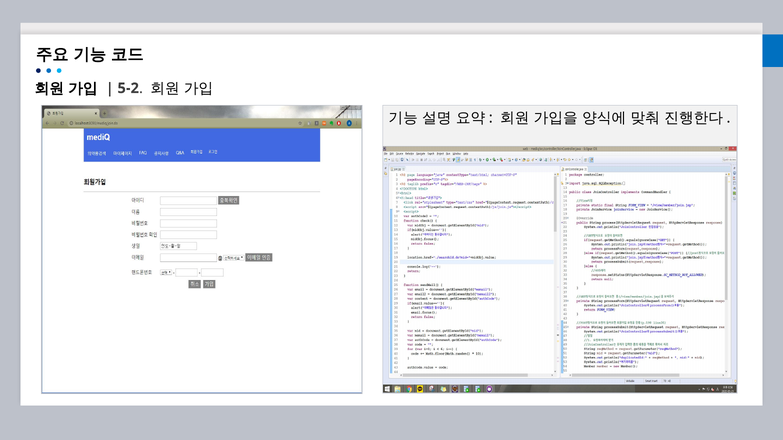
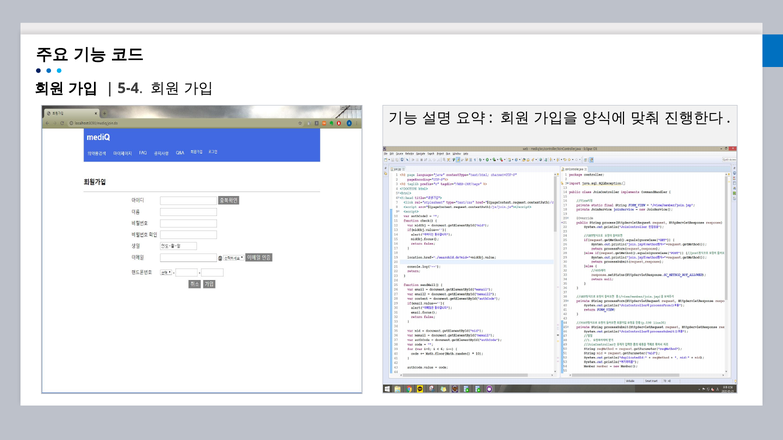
5-2: 5-2 -> 5-4
